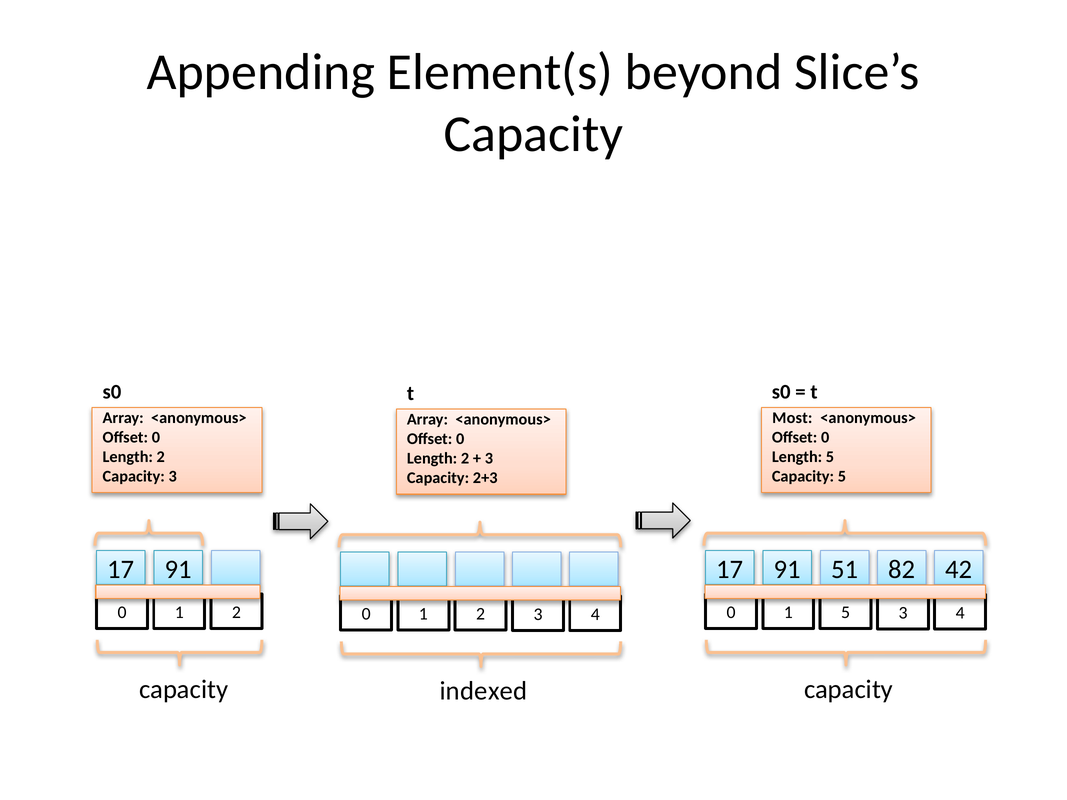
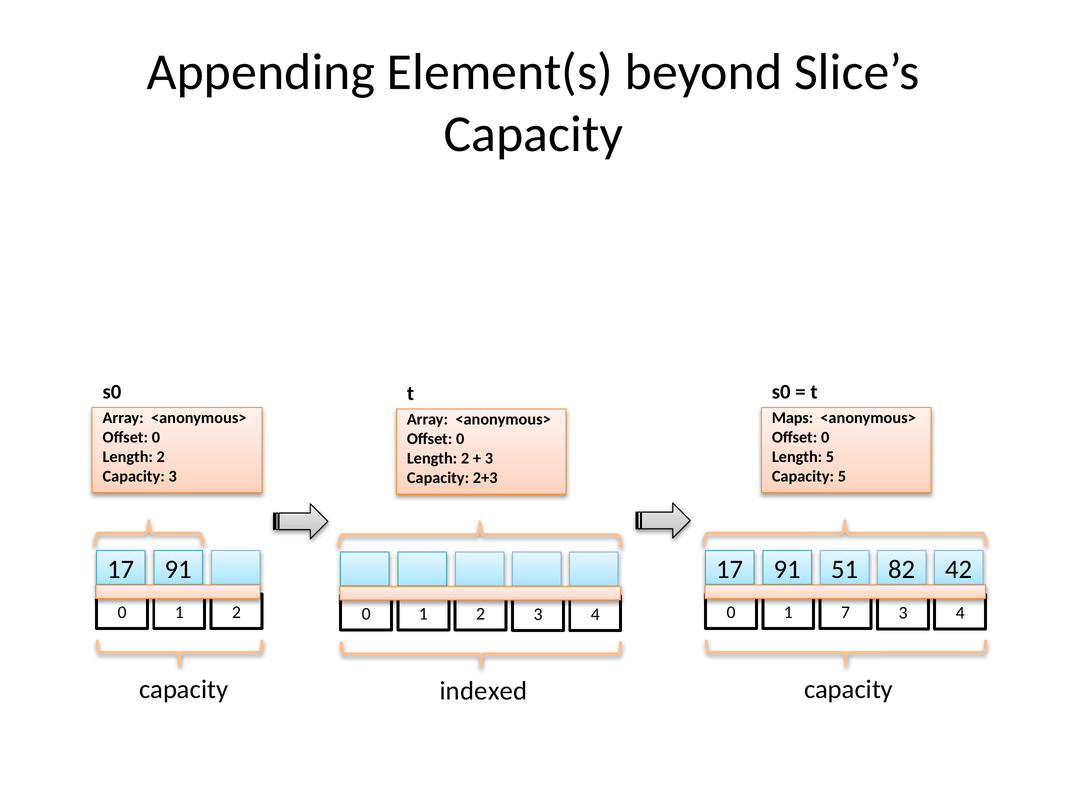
Most: Most -> Maps
1 5: 5 -> 7
